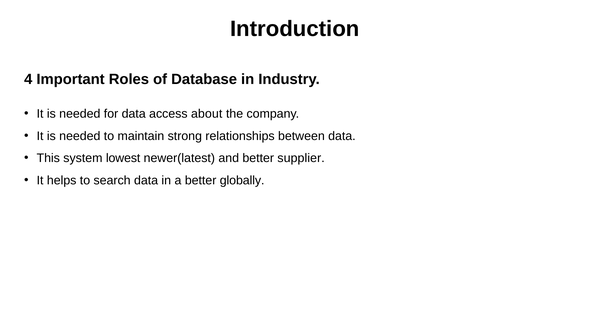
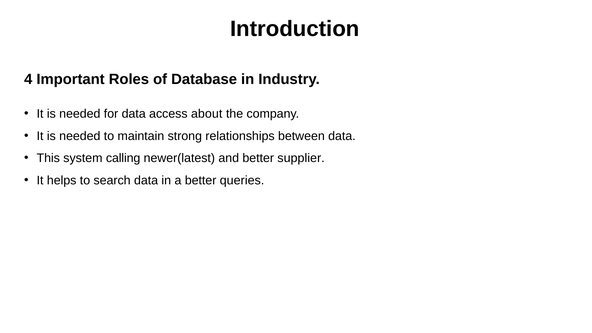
lowest: lowest -> calling
globally: globally -> queries
